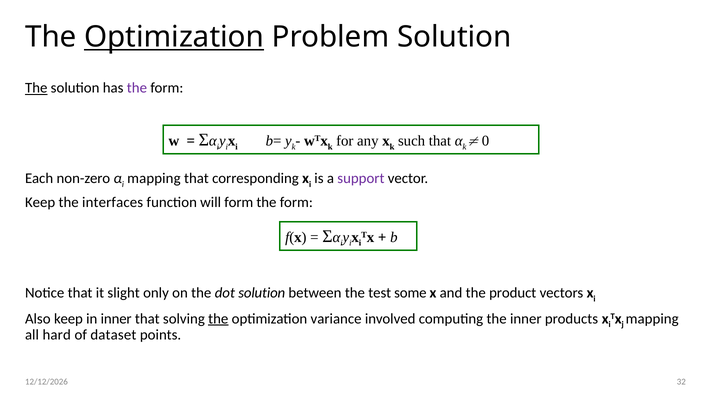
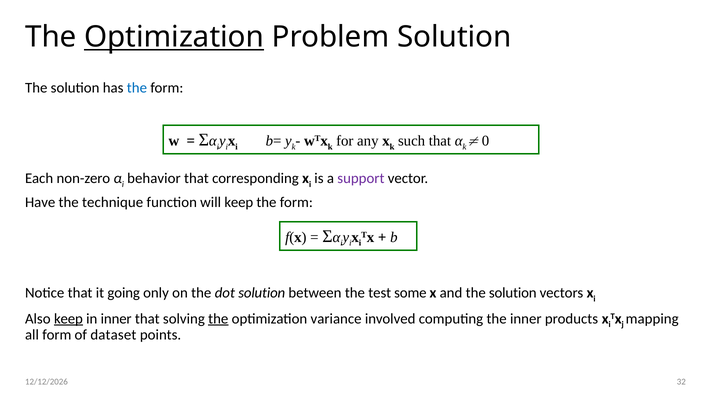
The at (36, 88) underline: present -> none
the at (137, 88) colour: purple -> blue
mapping at (154, 179): mapping -> behavior
Keep at (40, 202): Keep -> Have
interfaces: interfaces -> technique
will form: form -> keep
slight: slight -> going
and the product: product -> solution
keep at (68, 319) underline: none -> present
all hard: hard -> form
